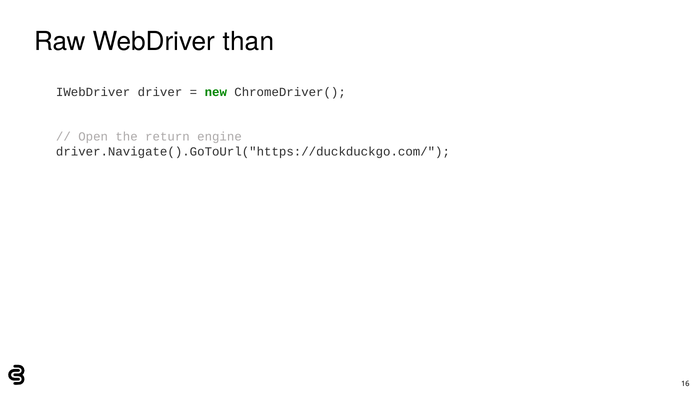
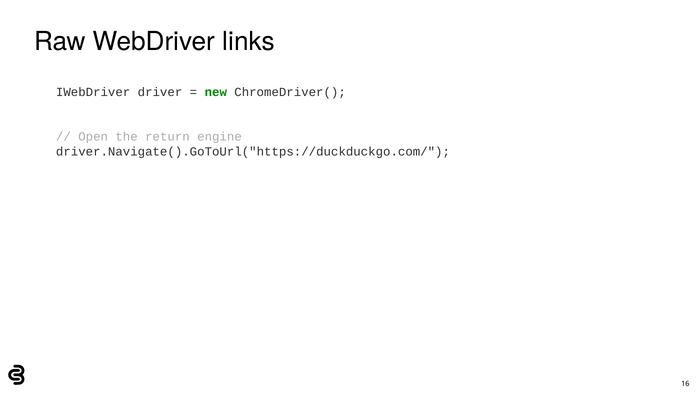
than: than -> links
